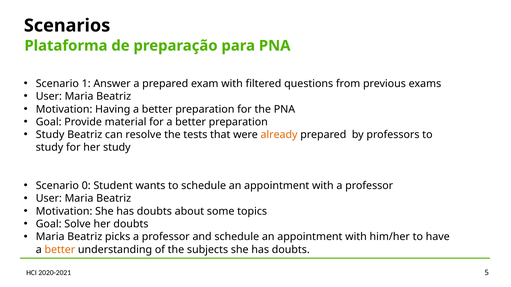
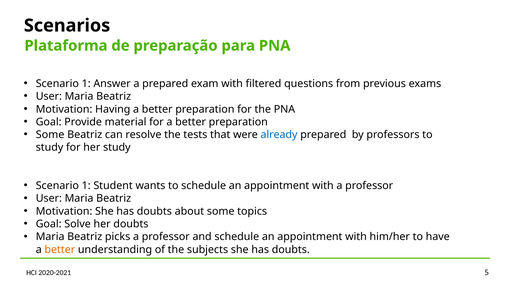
Study at (50, 135): Study -> Some
already colour: orange -> blue
0 at (86, 186): 0 -> 1
